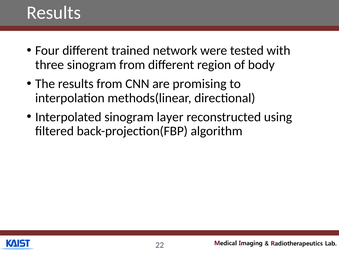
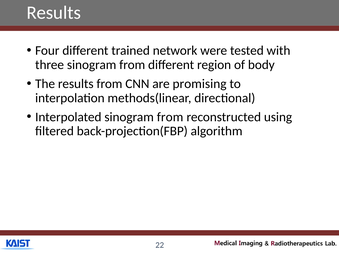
Interpolated sinogram layer: layer -> from
